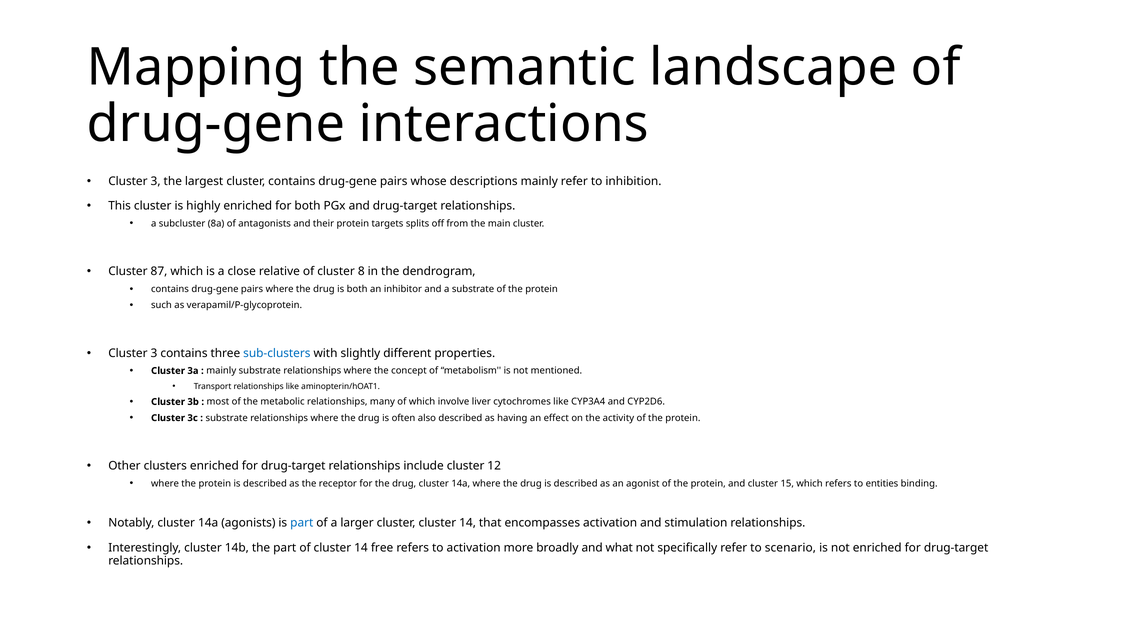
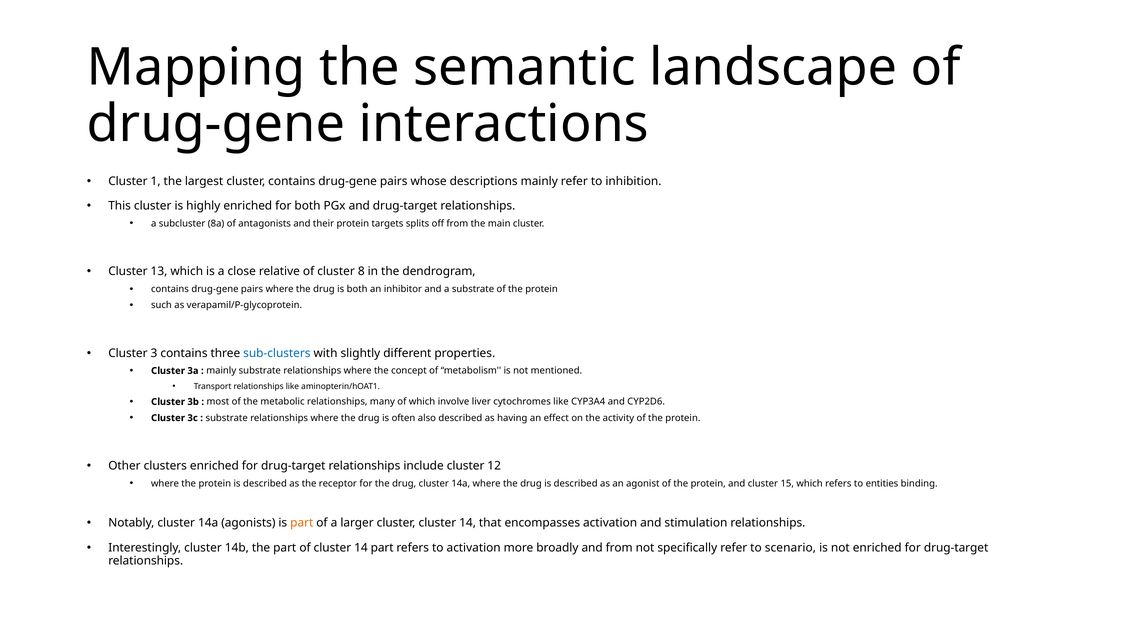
3 at (156, 181): 3 -> 1
87: 87 -> 13
part at (302, 523) colour: blue -> orange
14 free: free -> part
and what: what -> from
